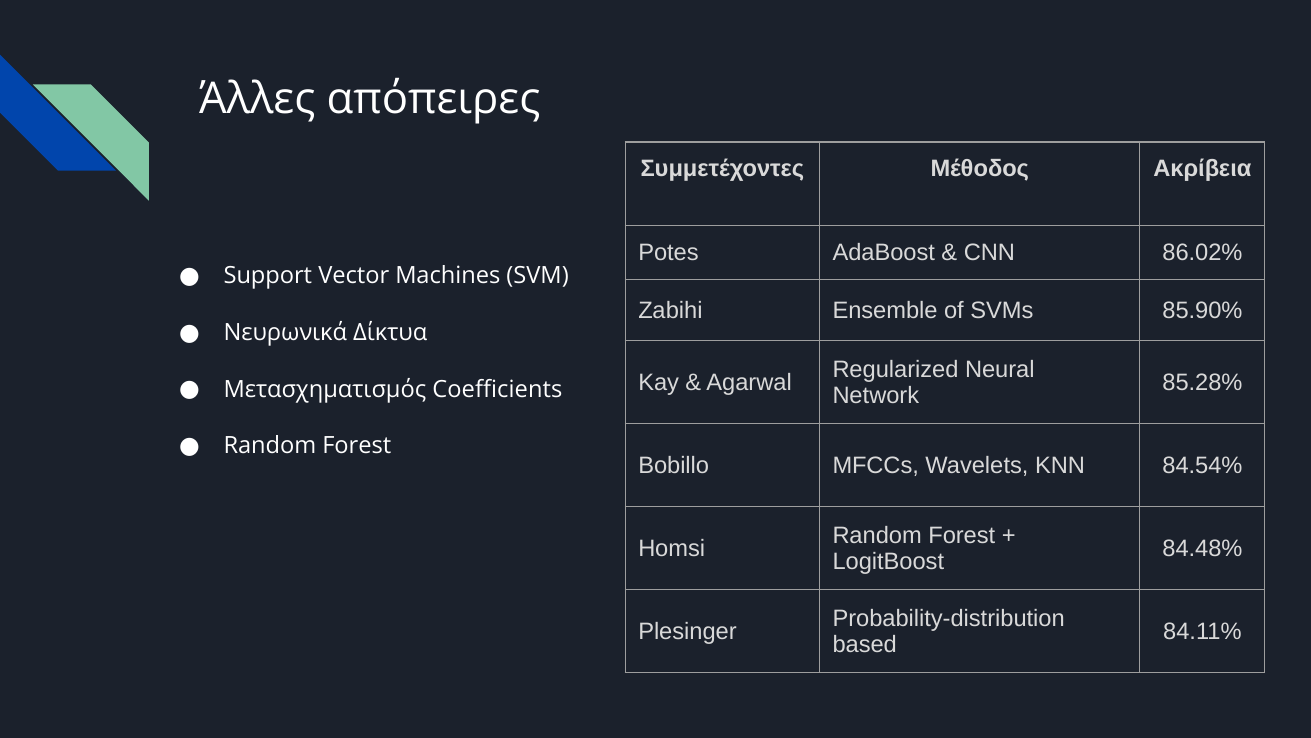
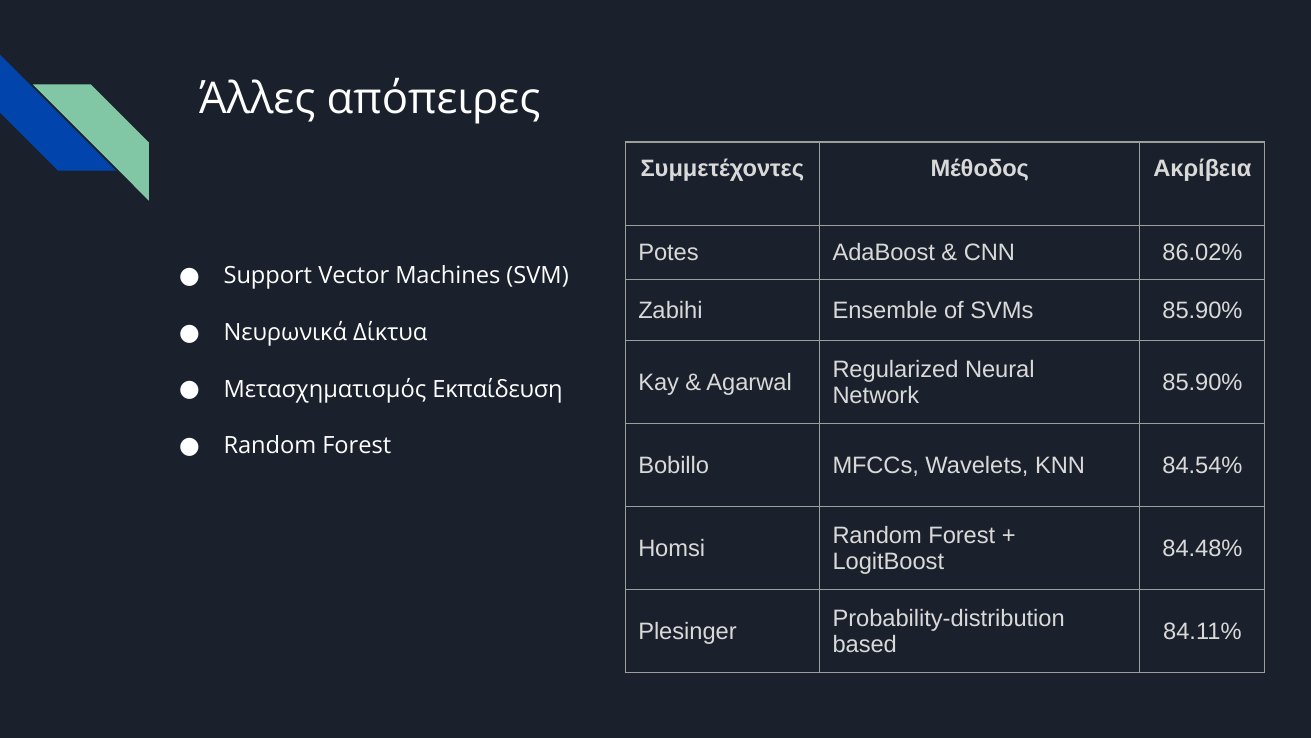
85.28% at (1202, 382): 85.28% -> 85.90%
Coefficients: Coefficients -> Εκπαίδευση
